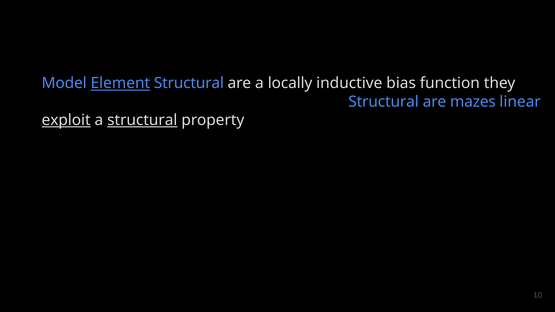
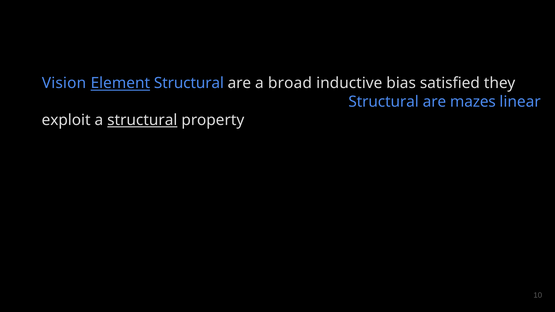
Model: Model -> Vision
locally: locally -> broad
function: function -> satisfied
exploit underline: present -> none
